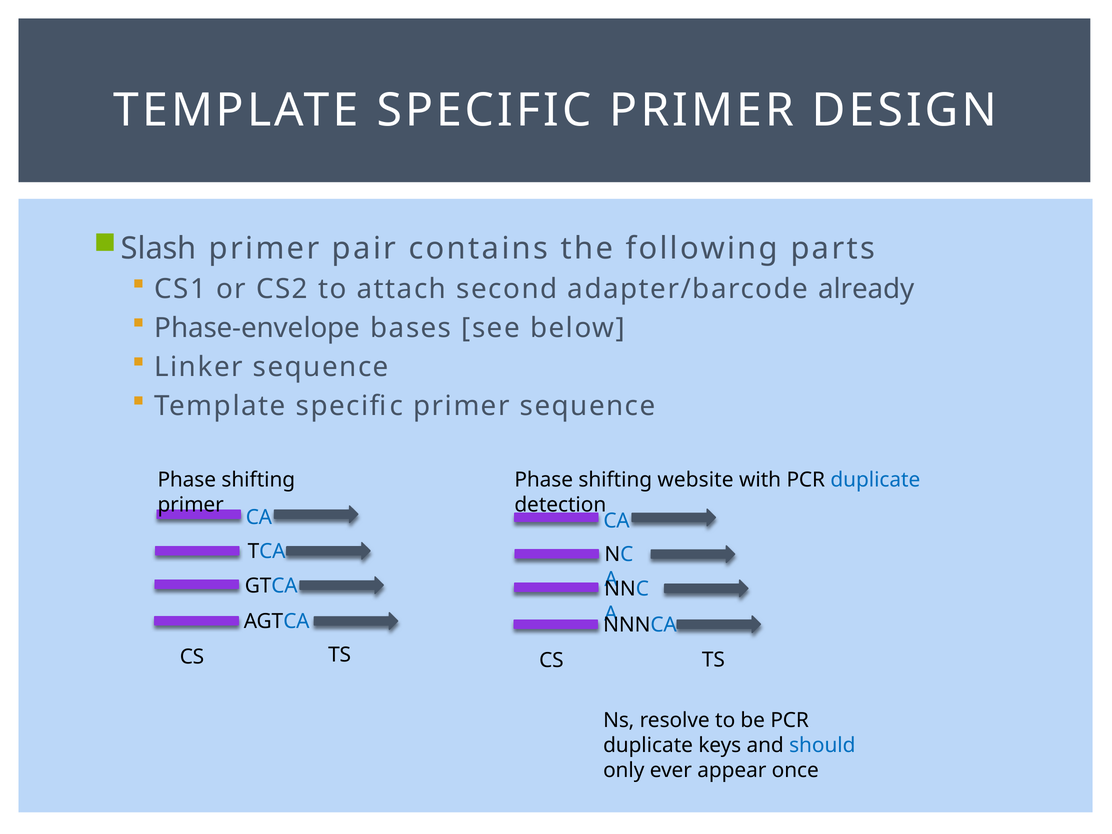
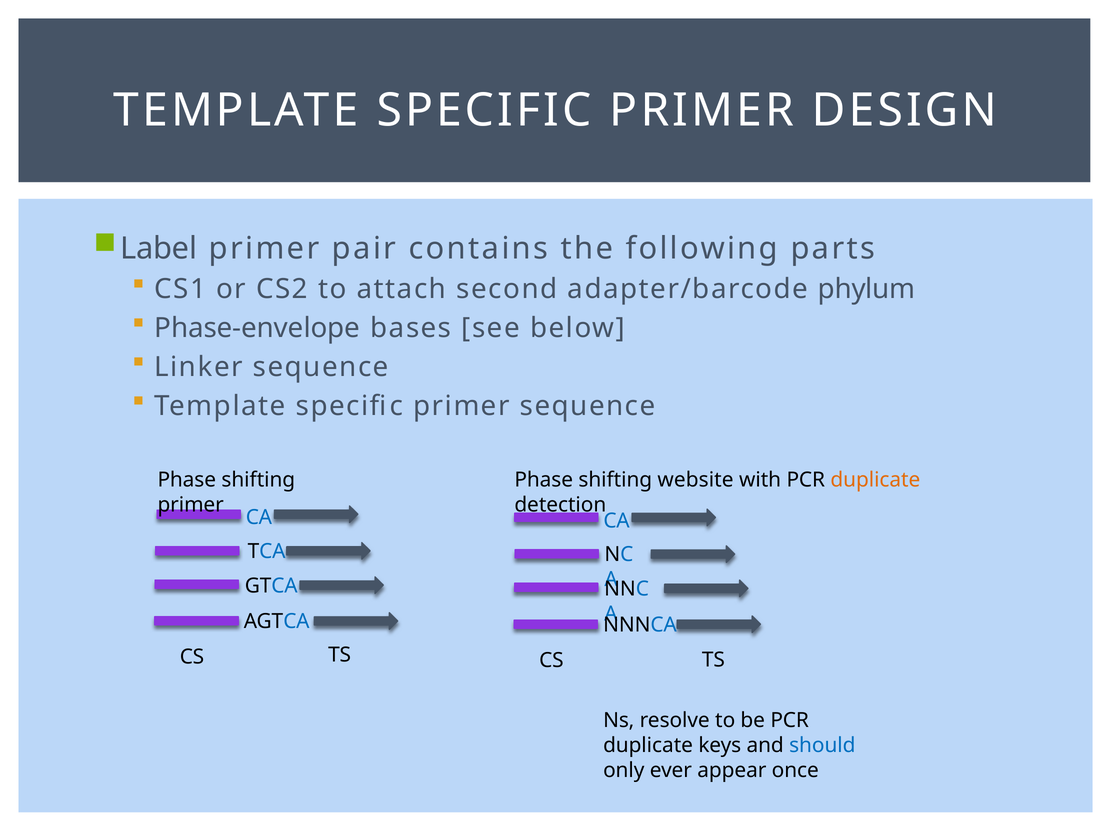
Slash: Slash -> Label
already: already -> phylum
duplicate at (875, 480) colour: blue -> orange
